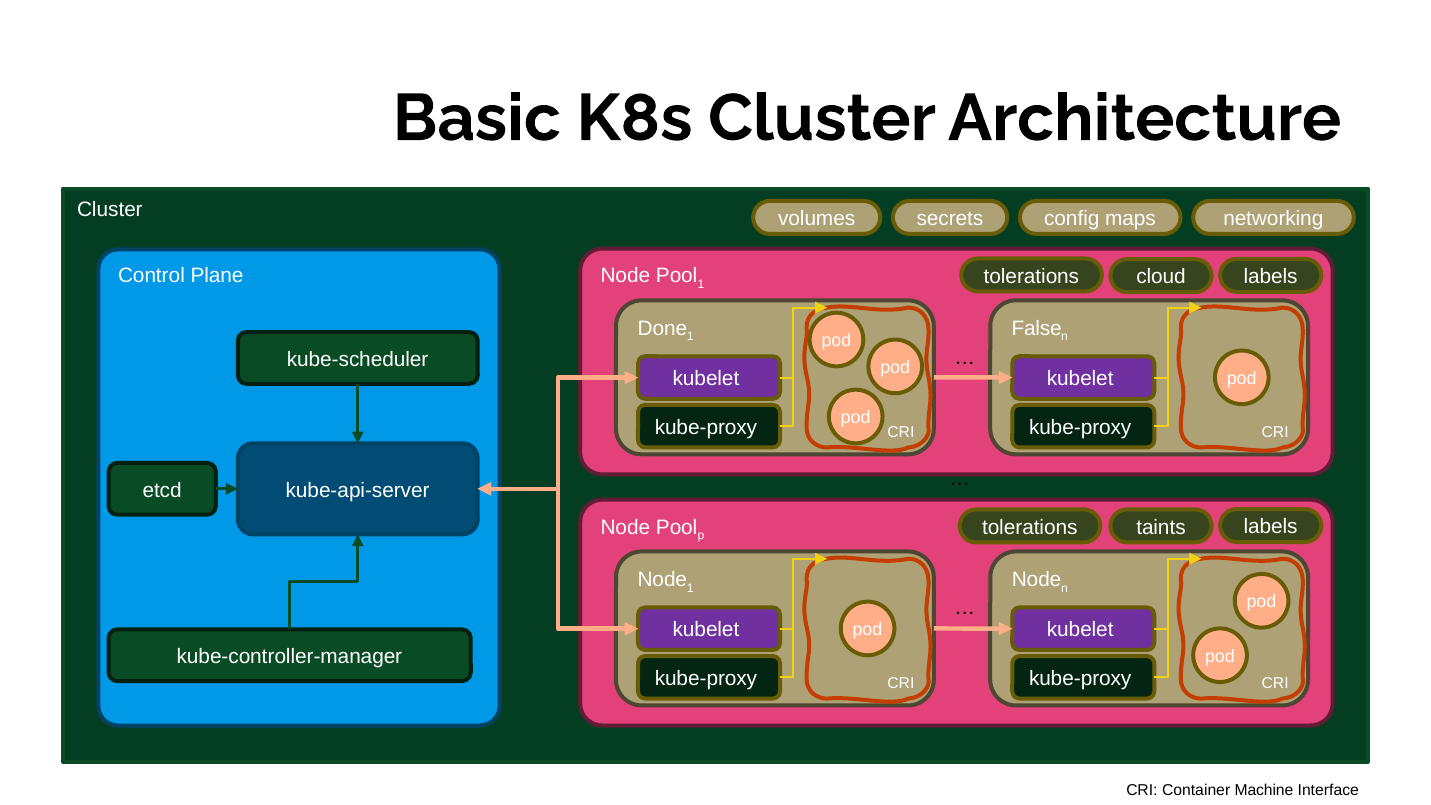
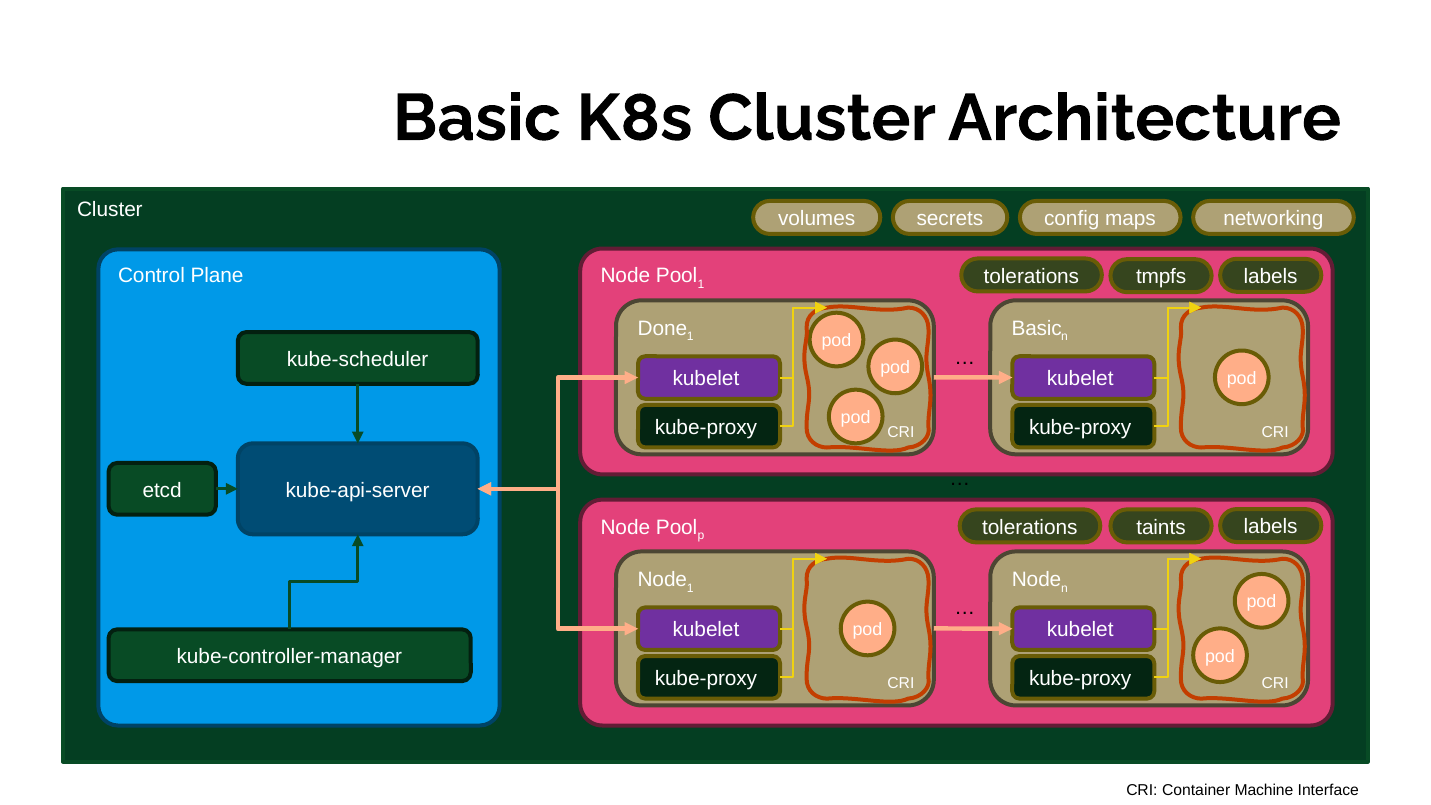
cloud: cloud -> tmpfs
False at (1037, 329): False -> Basic
